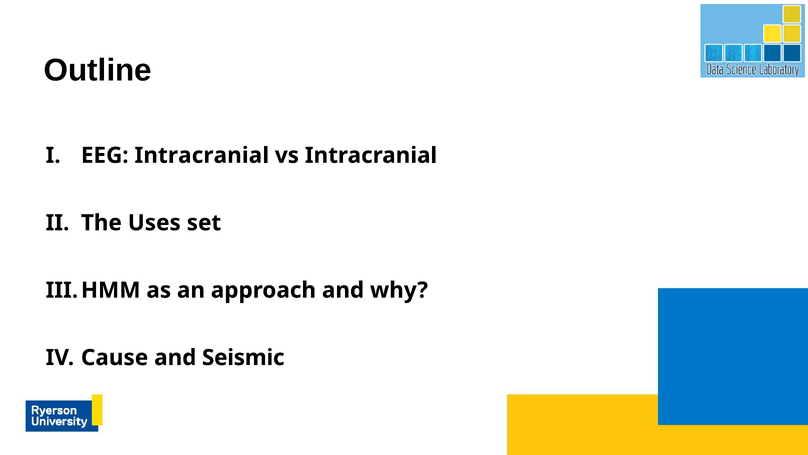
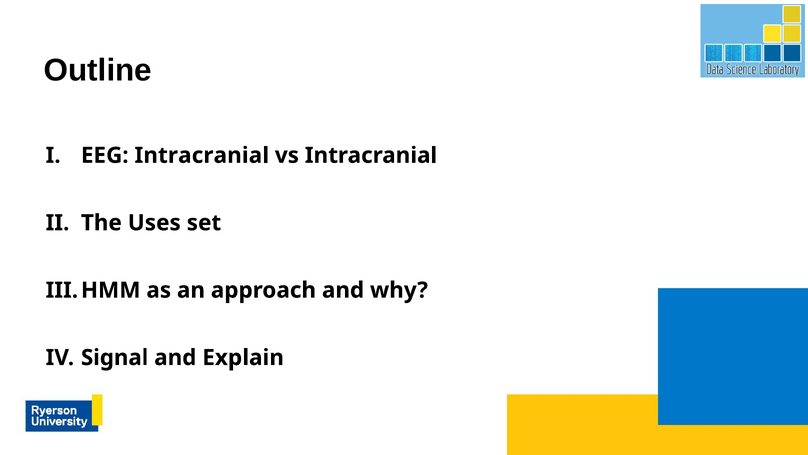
Cause: Cause -> Signal
Seismic: Seismic -> Explain
